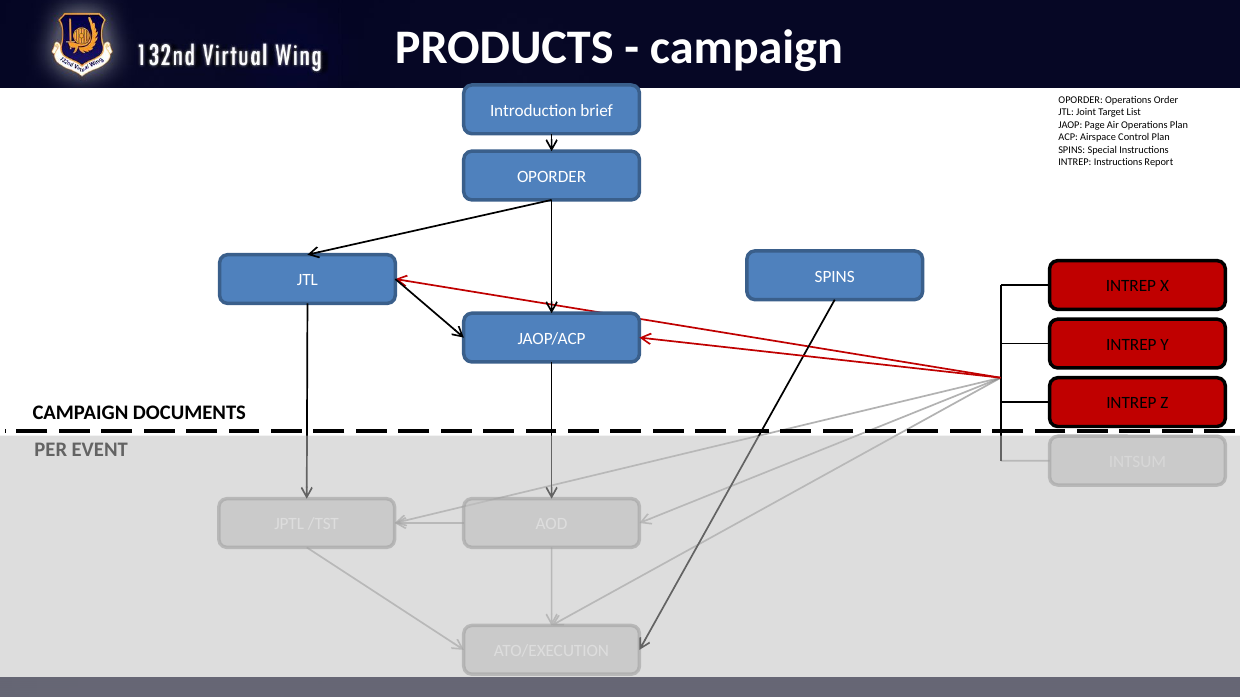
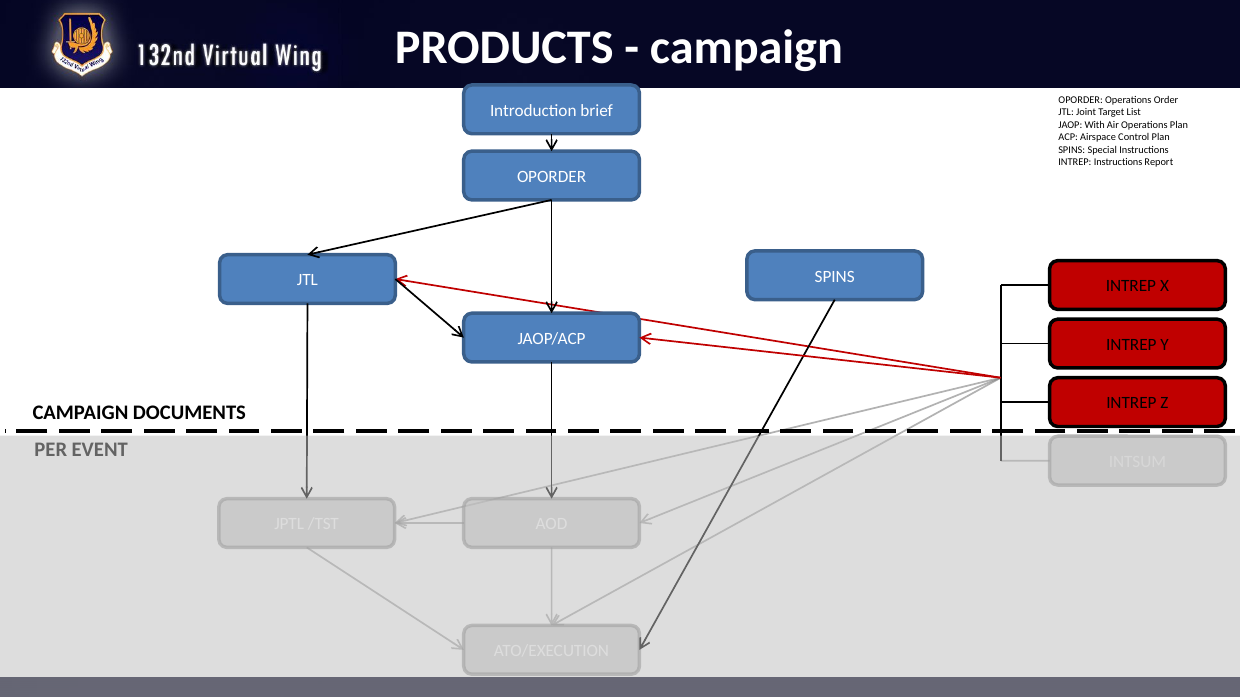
Page: Page -> With
